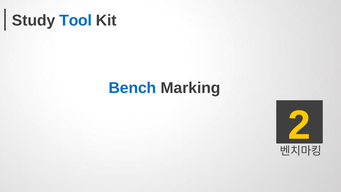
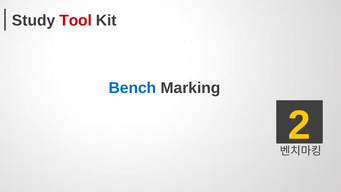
Tool colour: blue -> red
